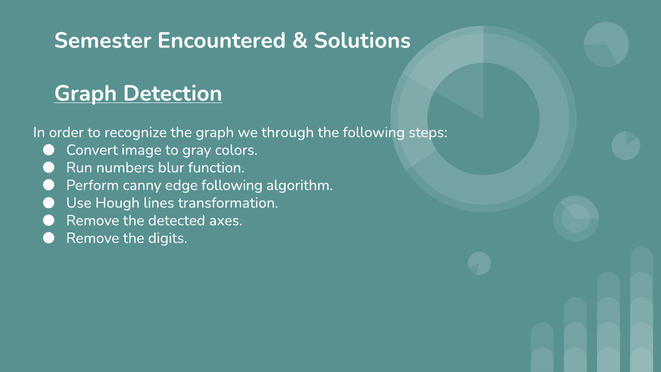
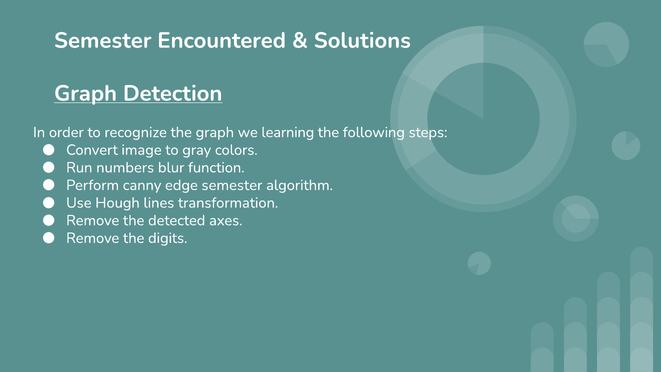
through: through -> learning
edge following: following -> semester
